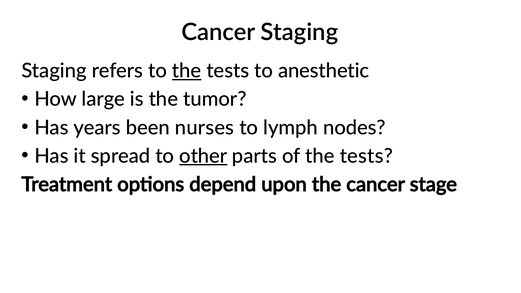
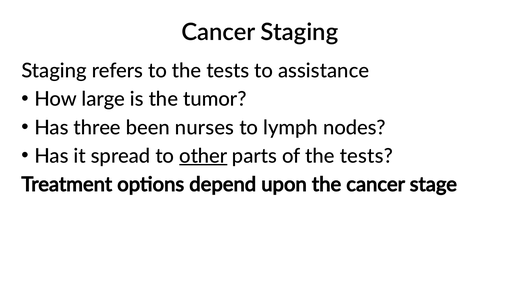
the at (187, 71) underline: present -> none
anesthetic: anesthetic -> assistance
years: years -> three
